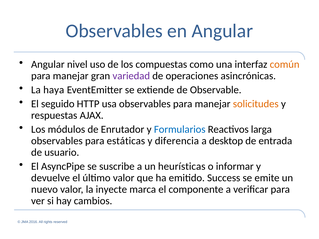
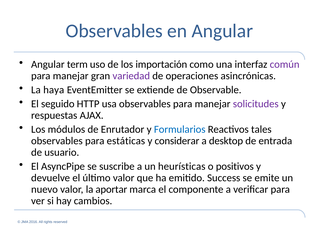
nivel: nivel -> term
compuestas: compuestas -> importación
común colour: orange -> purple
solicitudes colour: orange -> purple
larga: larga -> tales
diferencia: diferencia -> considerar
informar: informar -> positivos
inyecte: inyecte -> aportar
